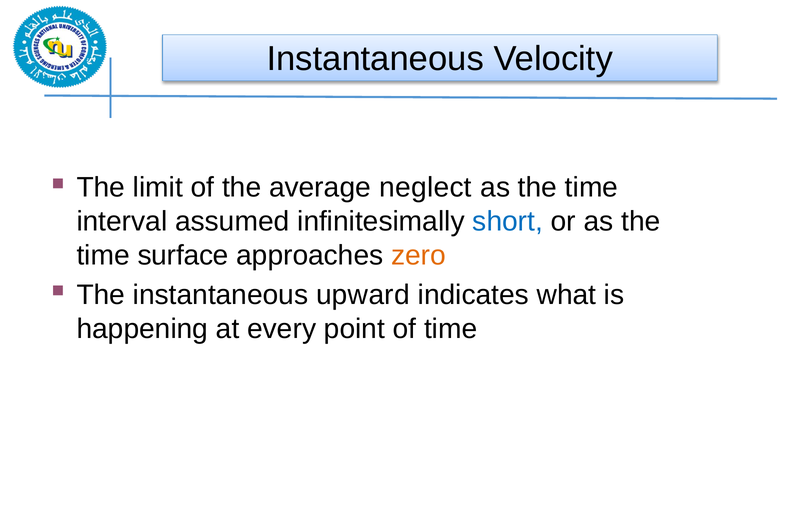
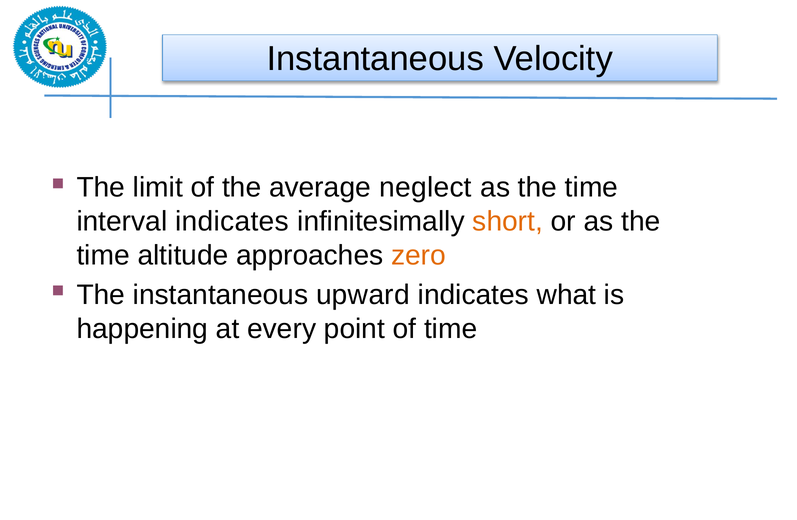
interval assumed: assumed -> indicates
short colour: blue -> orange
surface: surface -> altitude
